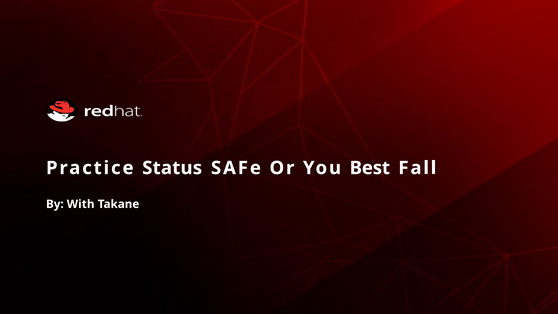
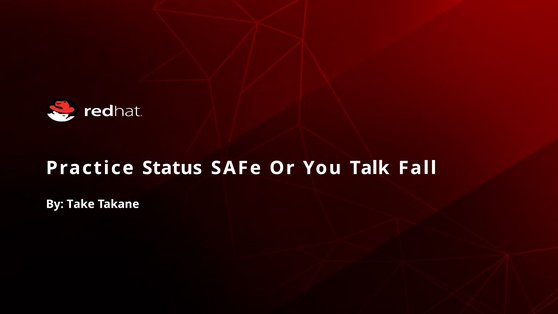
Best: Best -> Talk
With: With -> Take
